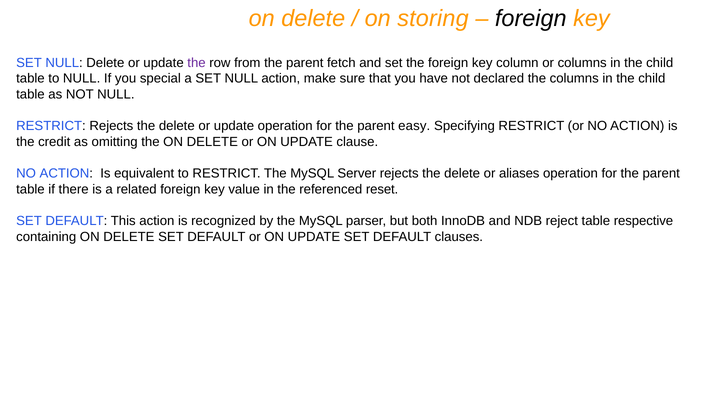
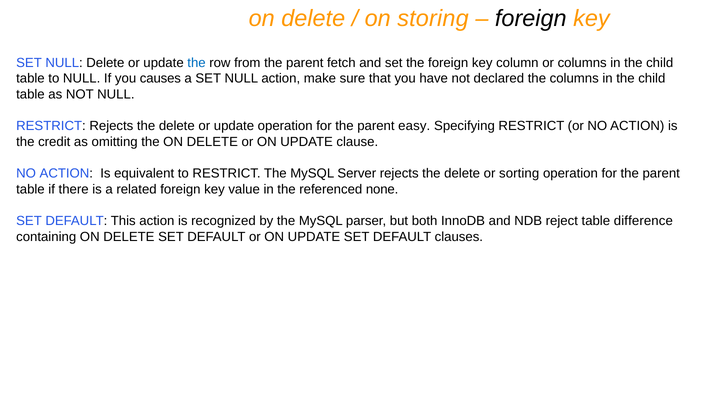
the at (197, 63) colour: purple -> blue
special: special -> causes
aliases: aliases -> sorting
reset: reset -> none
respective: respective -> difference
